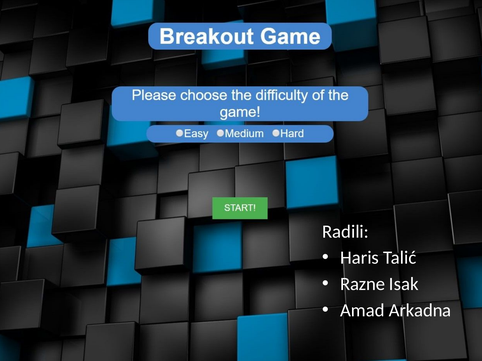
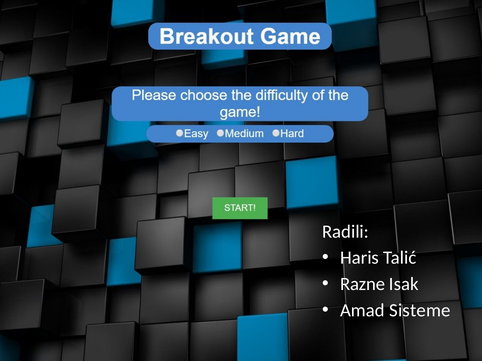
Arkadna: Arkadna -> Sisteme
